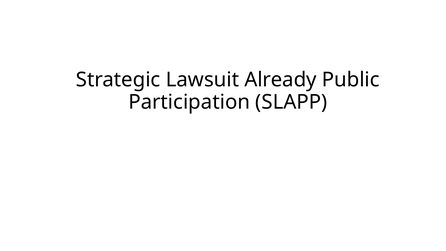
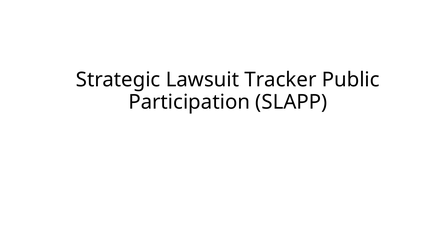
Already: Already -> Tracker
